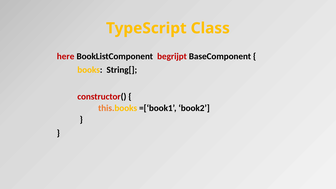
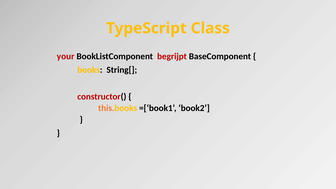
here: here -> your
